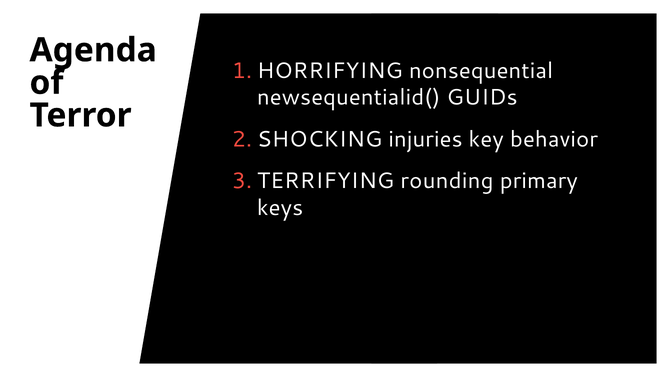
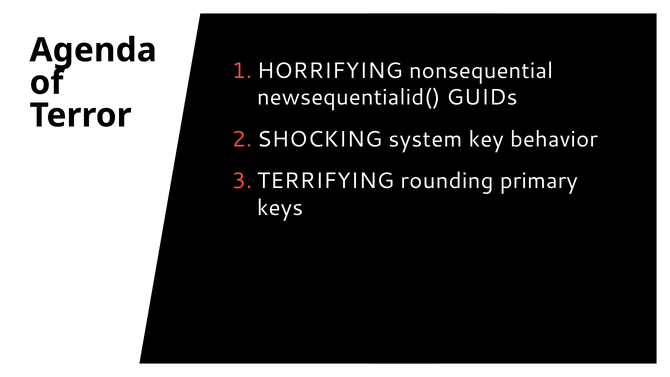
injuries: injuries -> system
